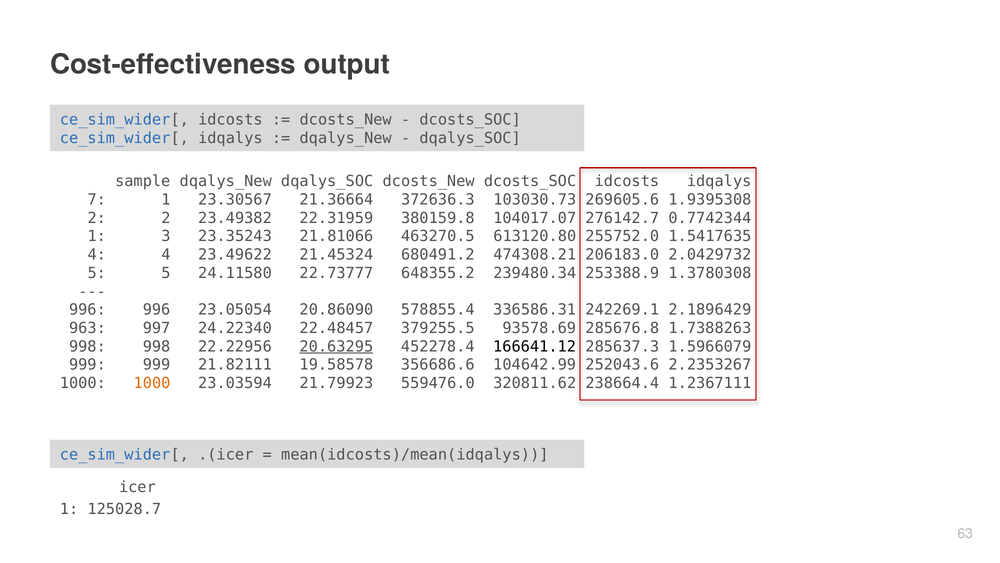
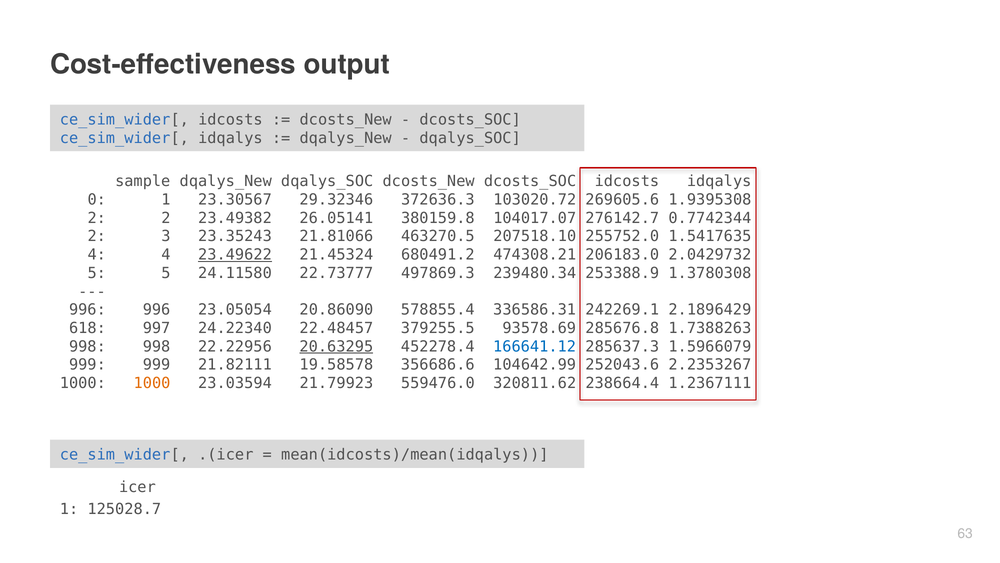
7: 7 -> 0
21.36664: 21.36664 -> 29.32346
103030.73: 103030.73 -> 103020.72
22.31959: 22.31959 -> 26.05141
1 at (97, 236): 1 -> 2
613120.80: 613120.80 -> 207518.10
23.49622 underline: none -> present
648355.2: 648355.2 -> 497869.3
963: 963 -> 618
166641.12 colour: black -> blue
